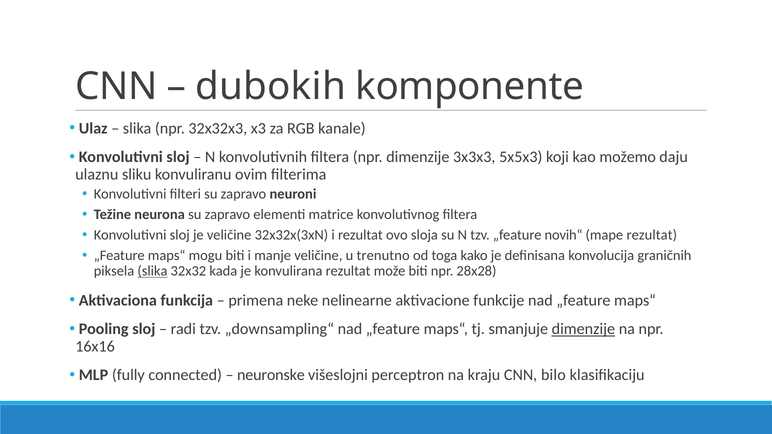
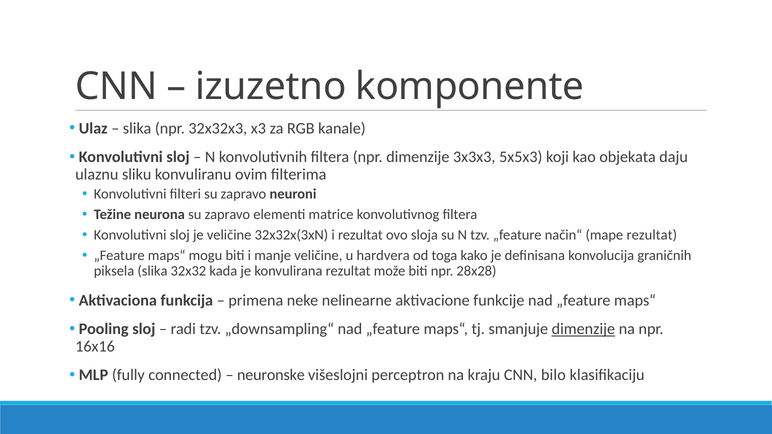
dubokih: dubokih -> izuzetno
možemo: možemo -> objekata
novih“: novih“ -> način“
trenutno: trenutno -> hardvera
slika at (152, 271) underline: present -> none
